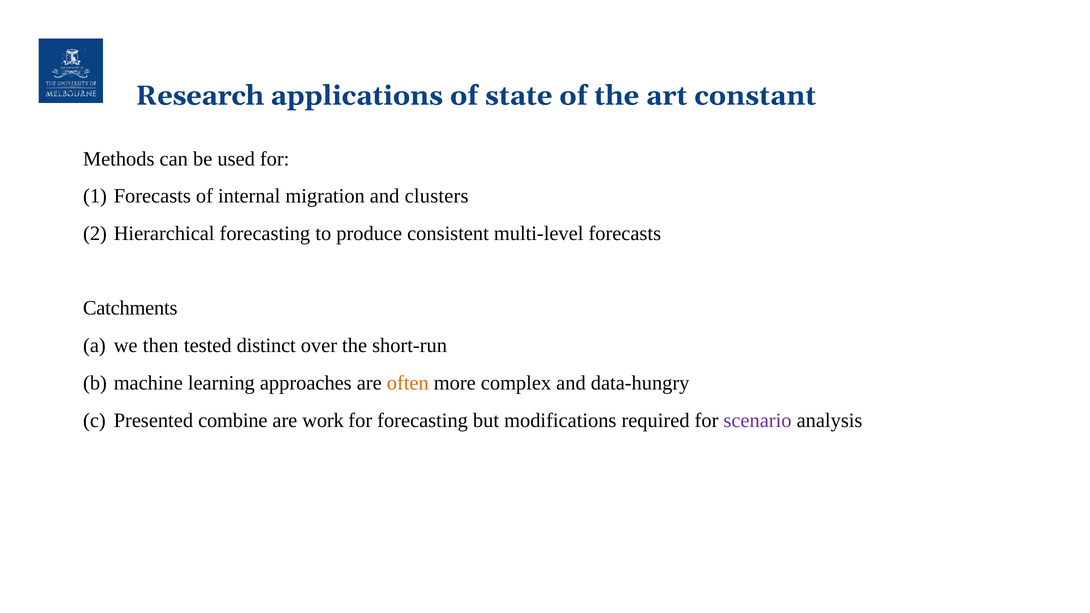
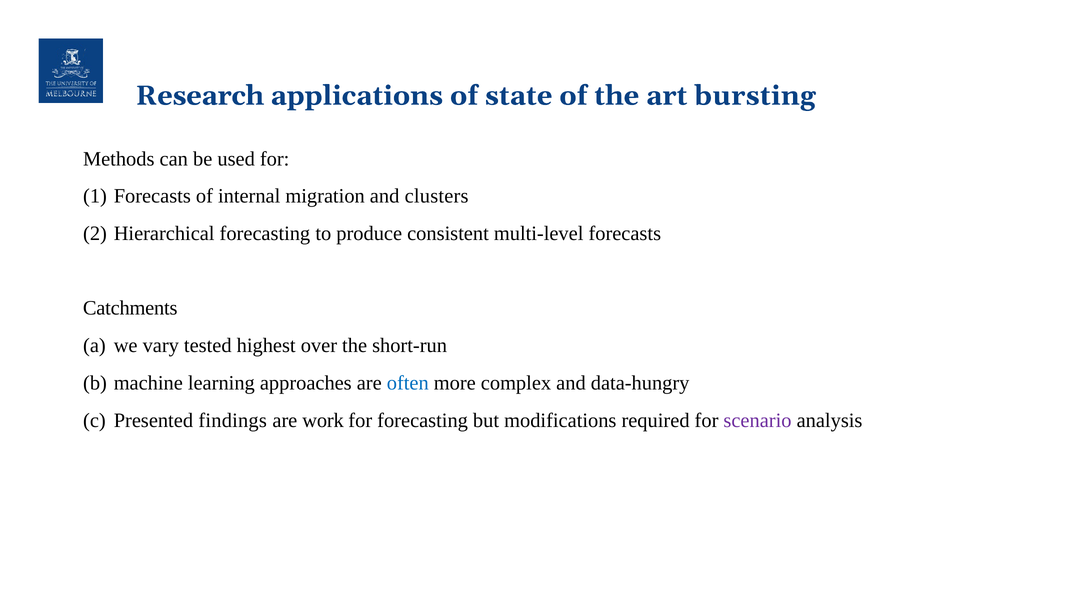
constant: constant -> bursting
then: then -> vary
distinct: distinct -> highest
often colour: orange -> blue
combine: combine -> findings
